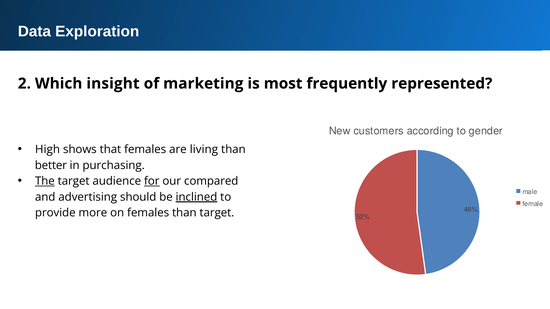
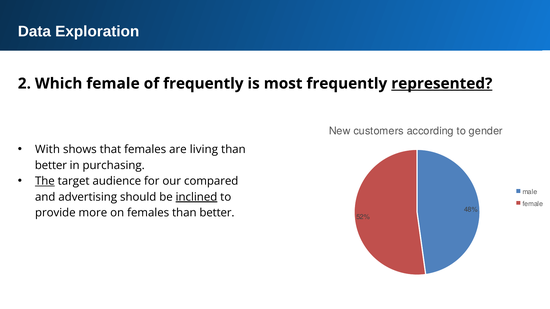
Which insight: insight -> female
of marketing: marketing -> frequently
represented underline: none -> present
High: High -> With
for underline: present -> none
females than target: target -> better
